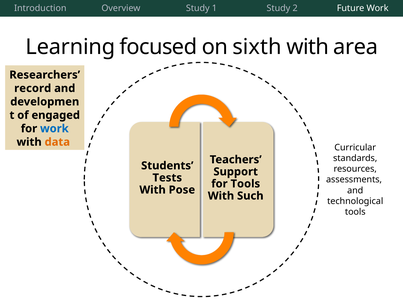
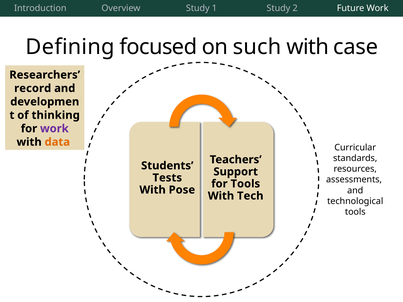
Learning: Learning -> Defining
sixth: sixth -> such
area: area -> case
engaged: engaged -> thinking
work at (54, 129) colour: blue -> purple
Such: Such -> Tech
